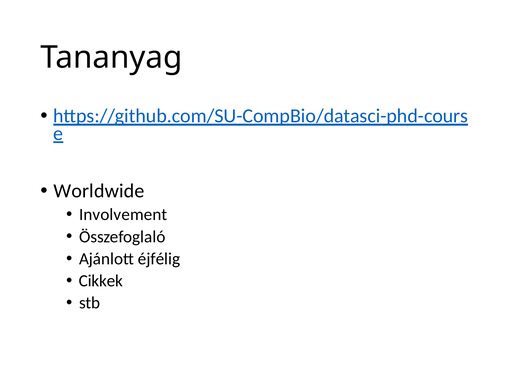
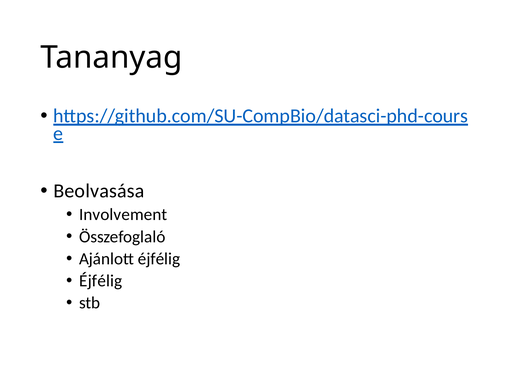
Worldwide: Worldwide -> Beolvasása
Cikkek at (101, 281): Cikkek -> Éjfélig
